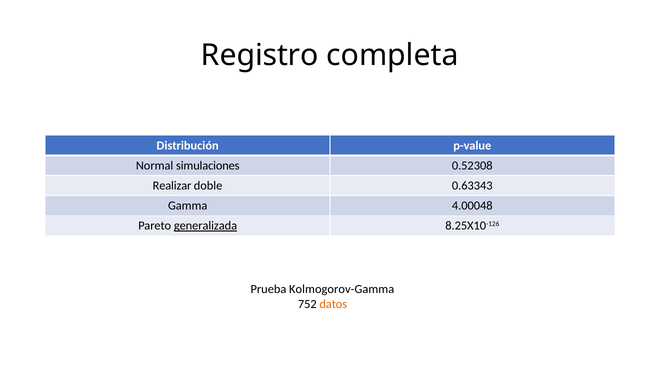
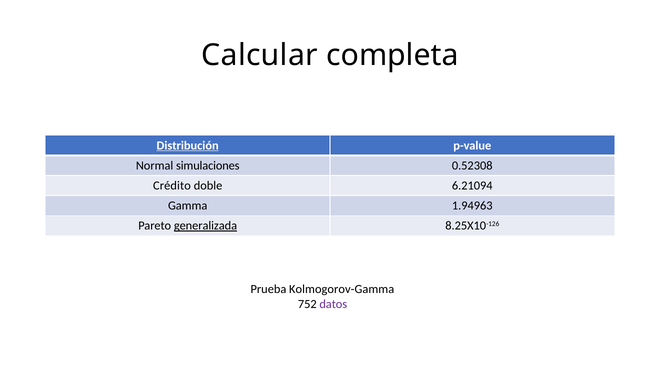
Registro: Registro -> Calcular
Distribución underline: none -> present
Realizar: Realizar -> Crédito
0.63343: 0.63343 -> 6.21094
4.00048: 4.00048 -> 1.94963
datos colour: orange -> purple
